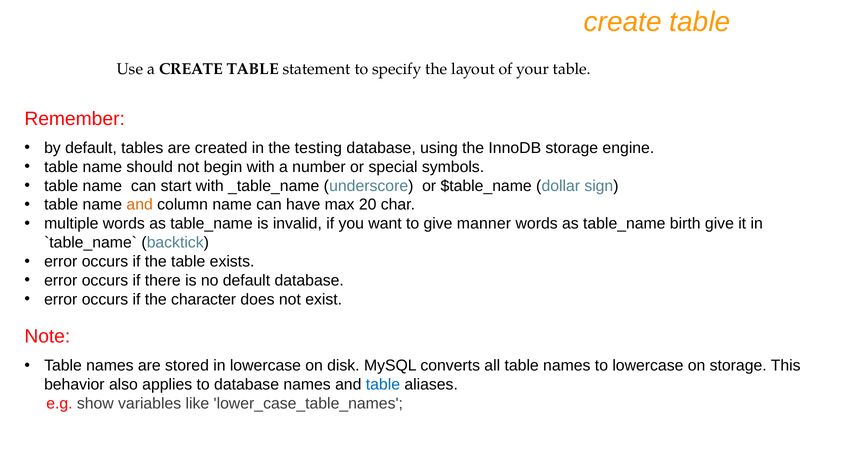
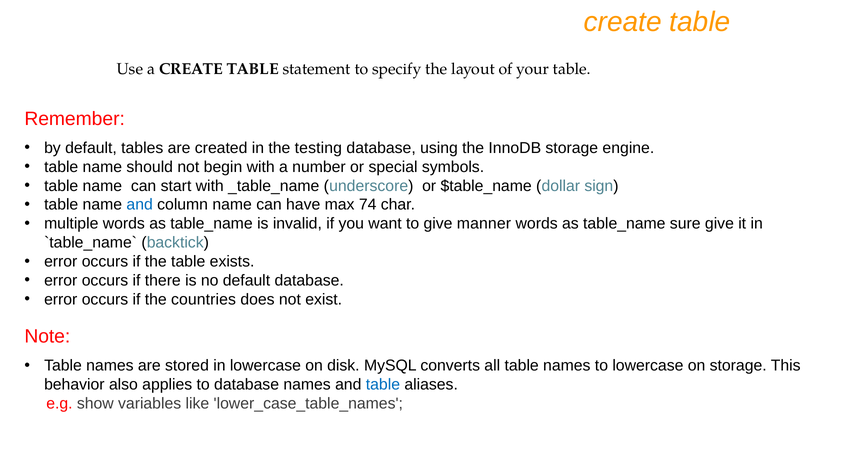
and at (140, 205) colour: orange -> blue
20: 20 -> 74
birth: birth -> sure
character: character -> countries
